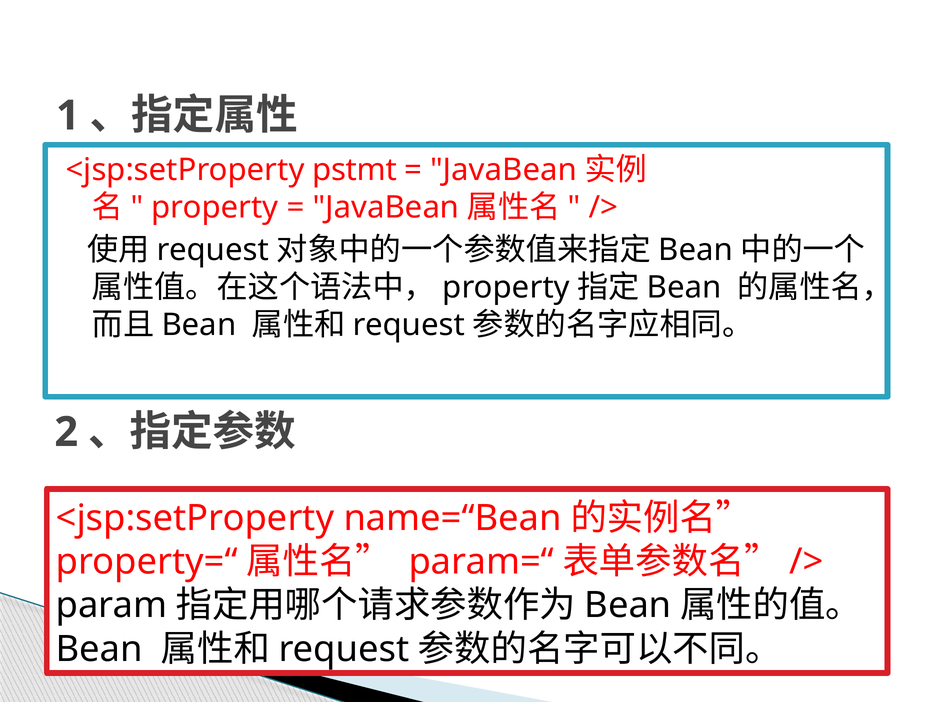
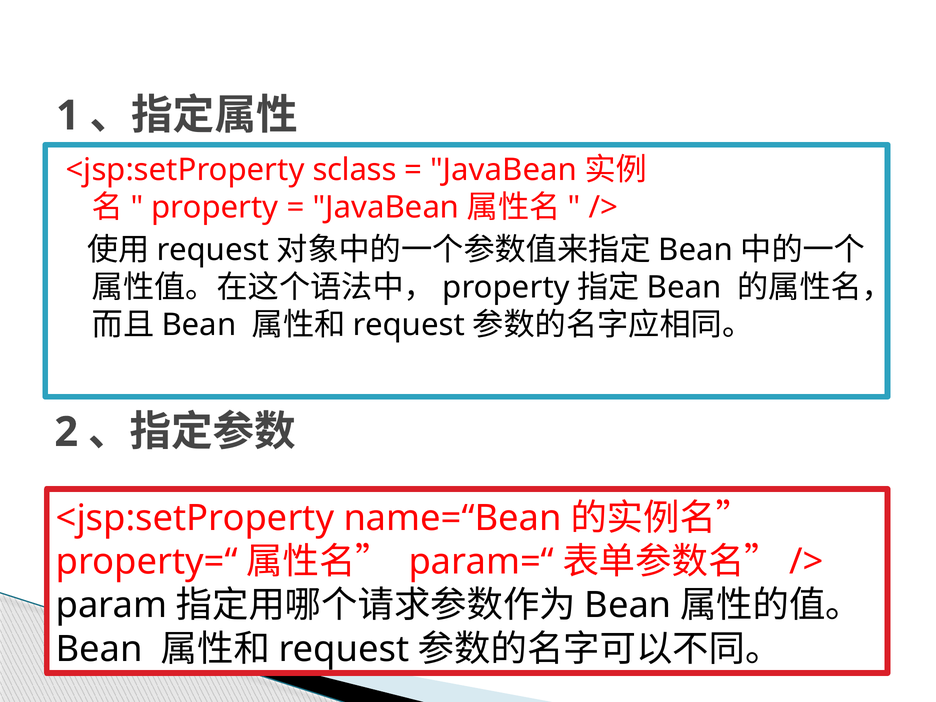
pstmt: pstmt -> sclass
